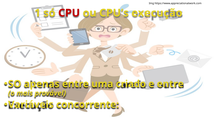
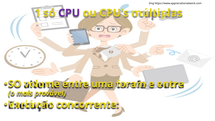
CPU colour: red -> purple
execução: execução -> múltiplas
apenas: apenas -> volume
criado: criado -> foram
